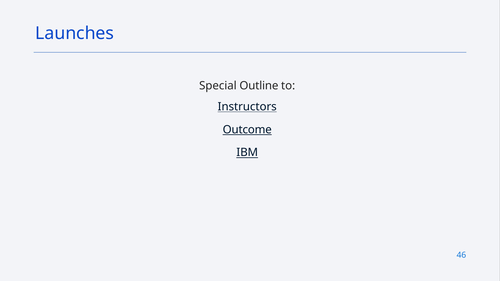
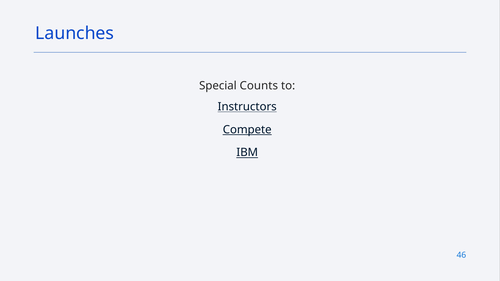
Outline: Outline -> Counts
Outcome: Outcome -> Compete
